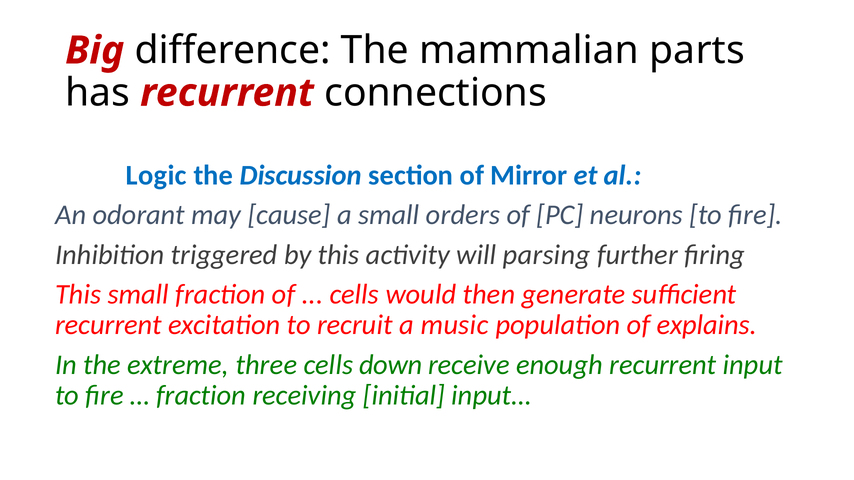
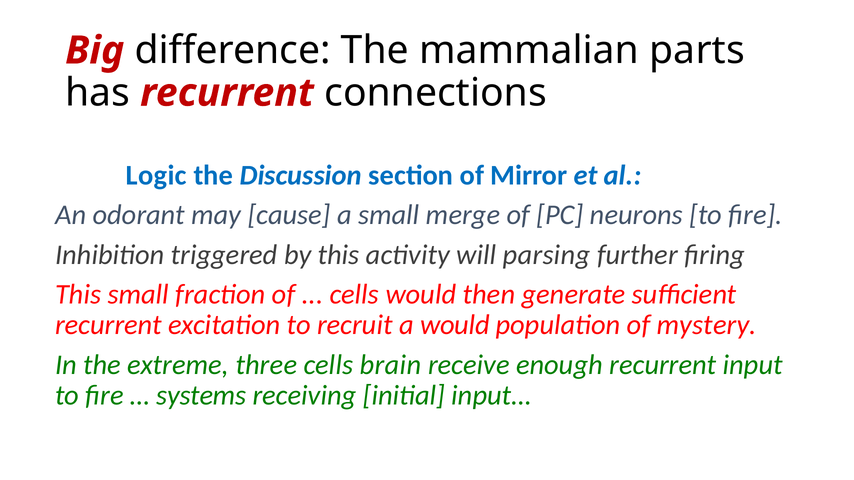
orders: orders -> merge
a music: music -> would
explains: explains -> mystery
down: down -> brain
fraction at (201, 396): fraction -> systems
